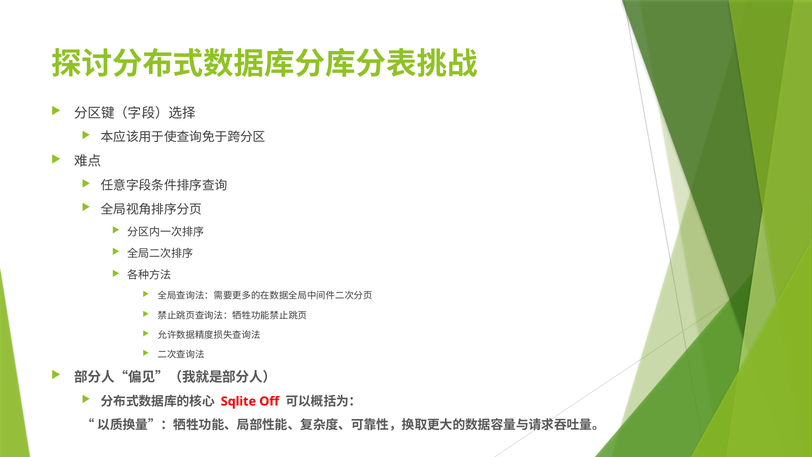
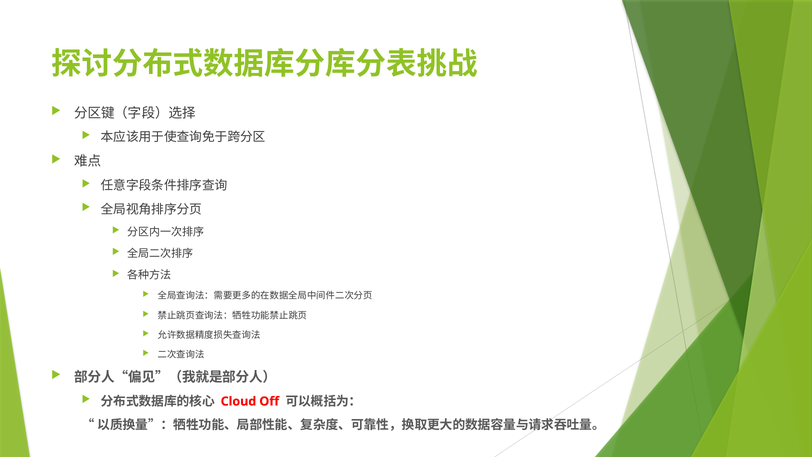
Sqlite: Sqlite -> Cloud
